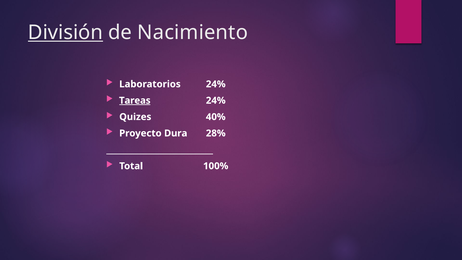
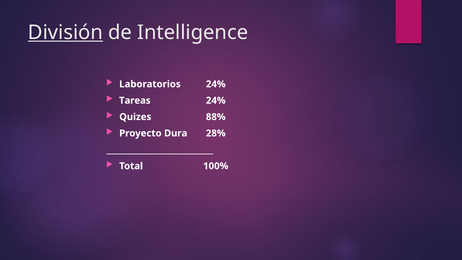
Nacimiento: Nacimiento -> Intelligence
Tareas underline: present -> none
40%: 40% -> 88%
